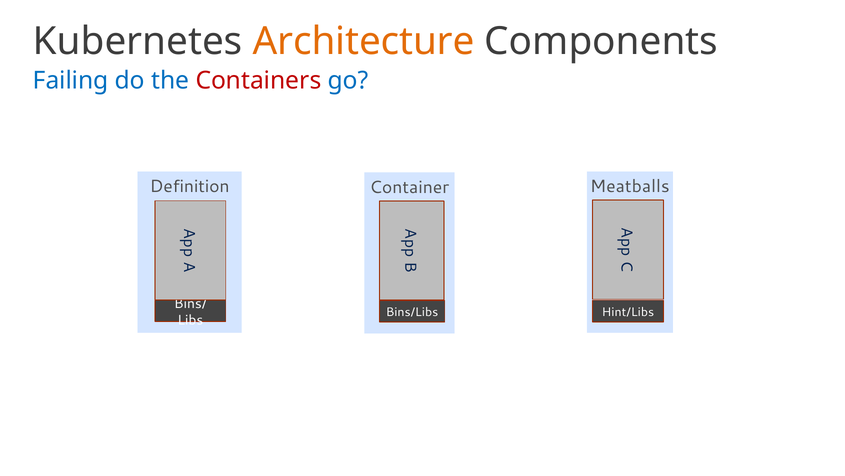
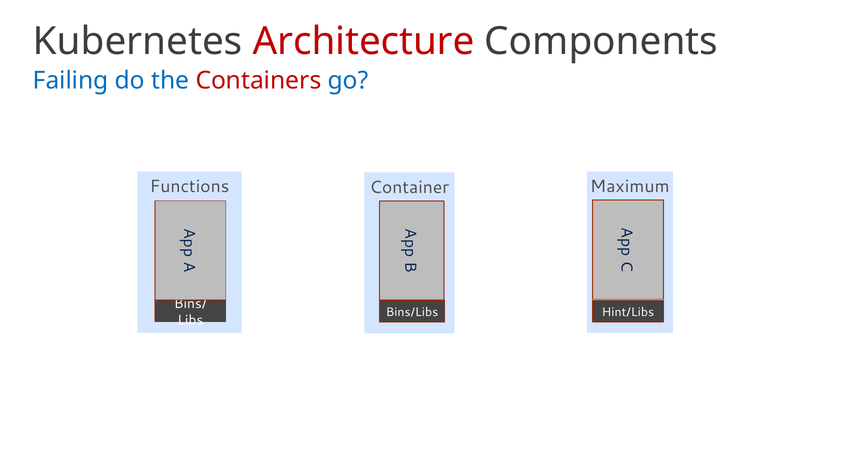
Architecture colour: orange -> red
Definition: Definition -> Functions
Meatballs: Meatballs -> Maximum
